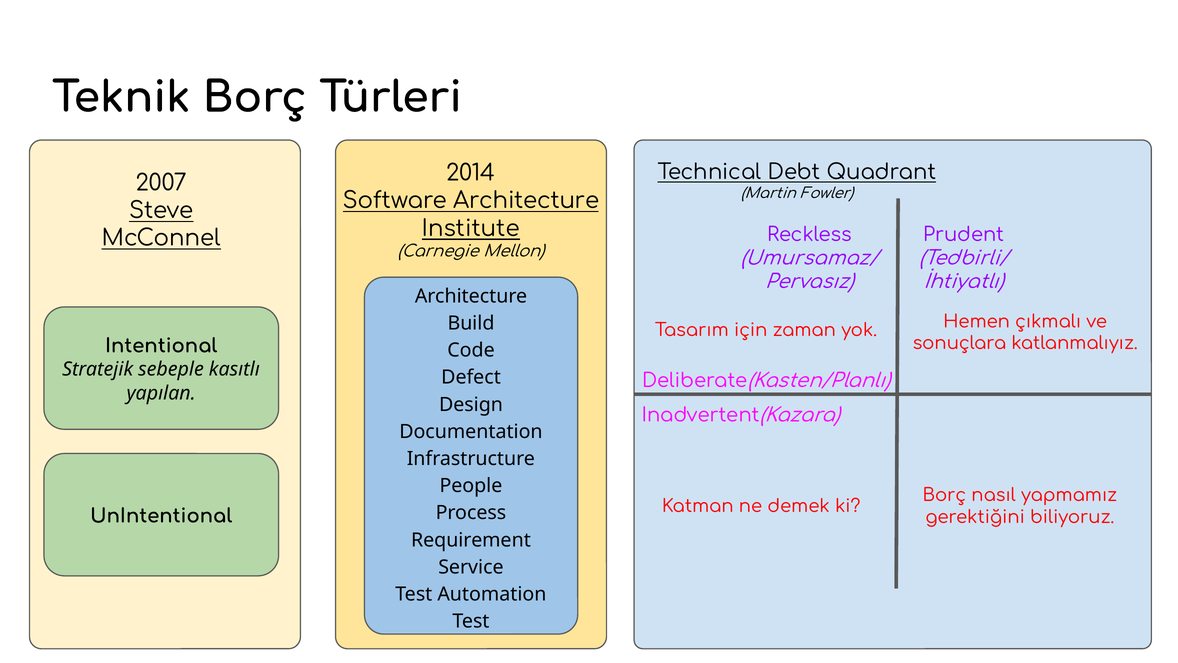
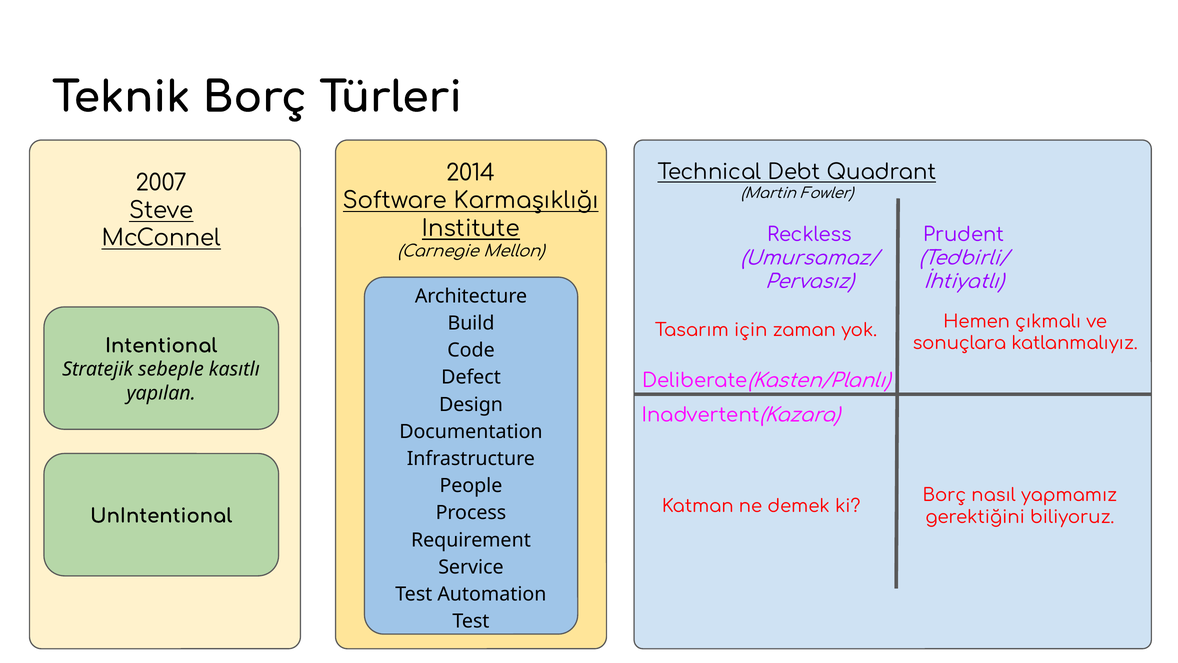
Software Architecture: Architecture -> Karmaşıklığı
